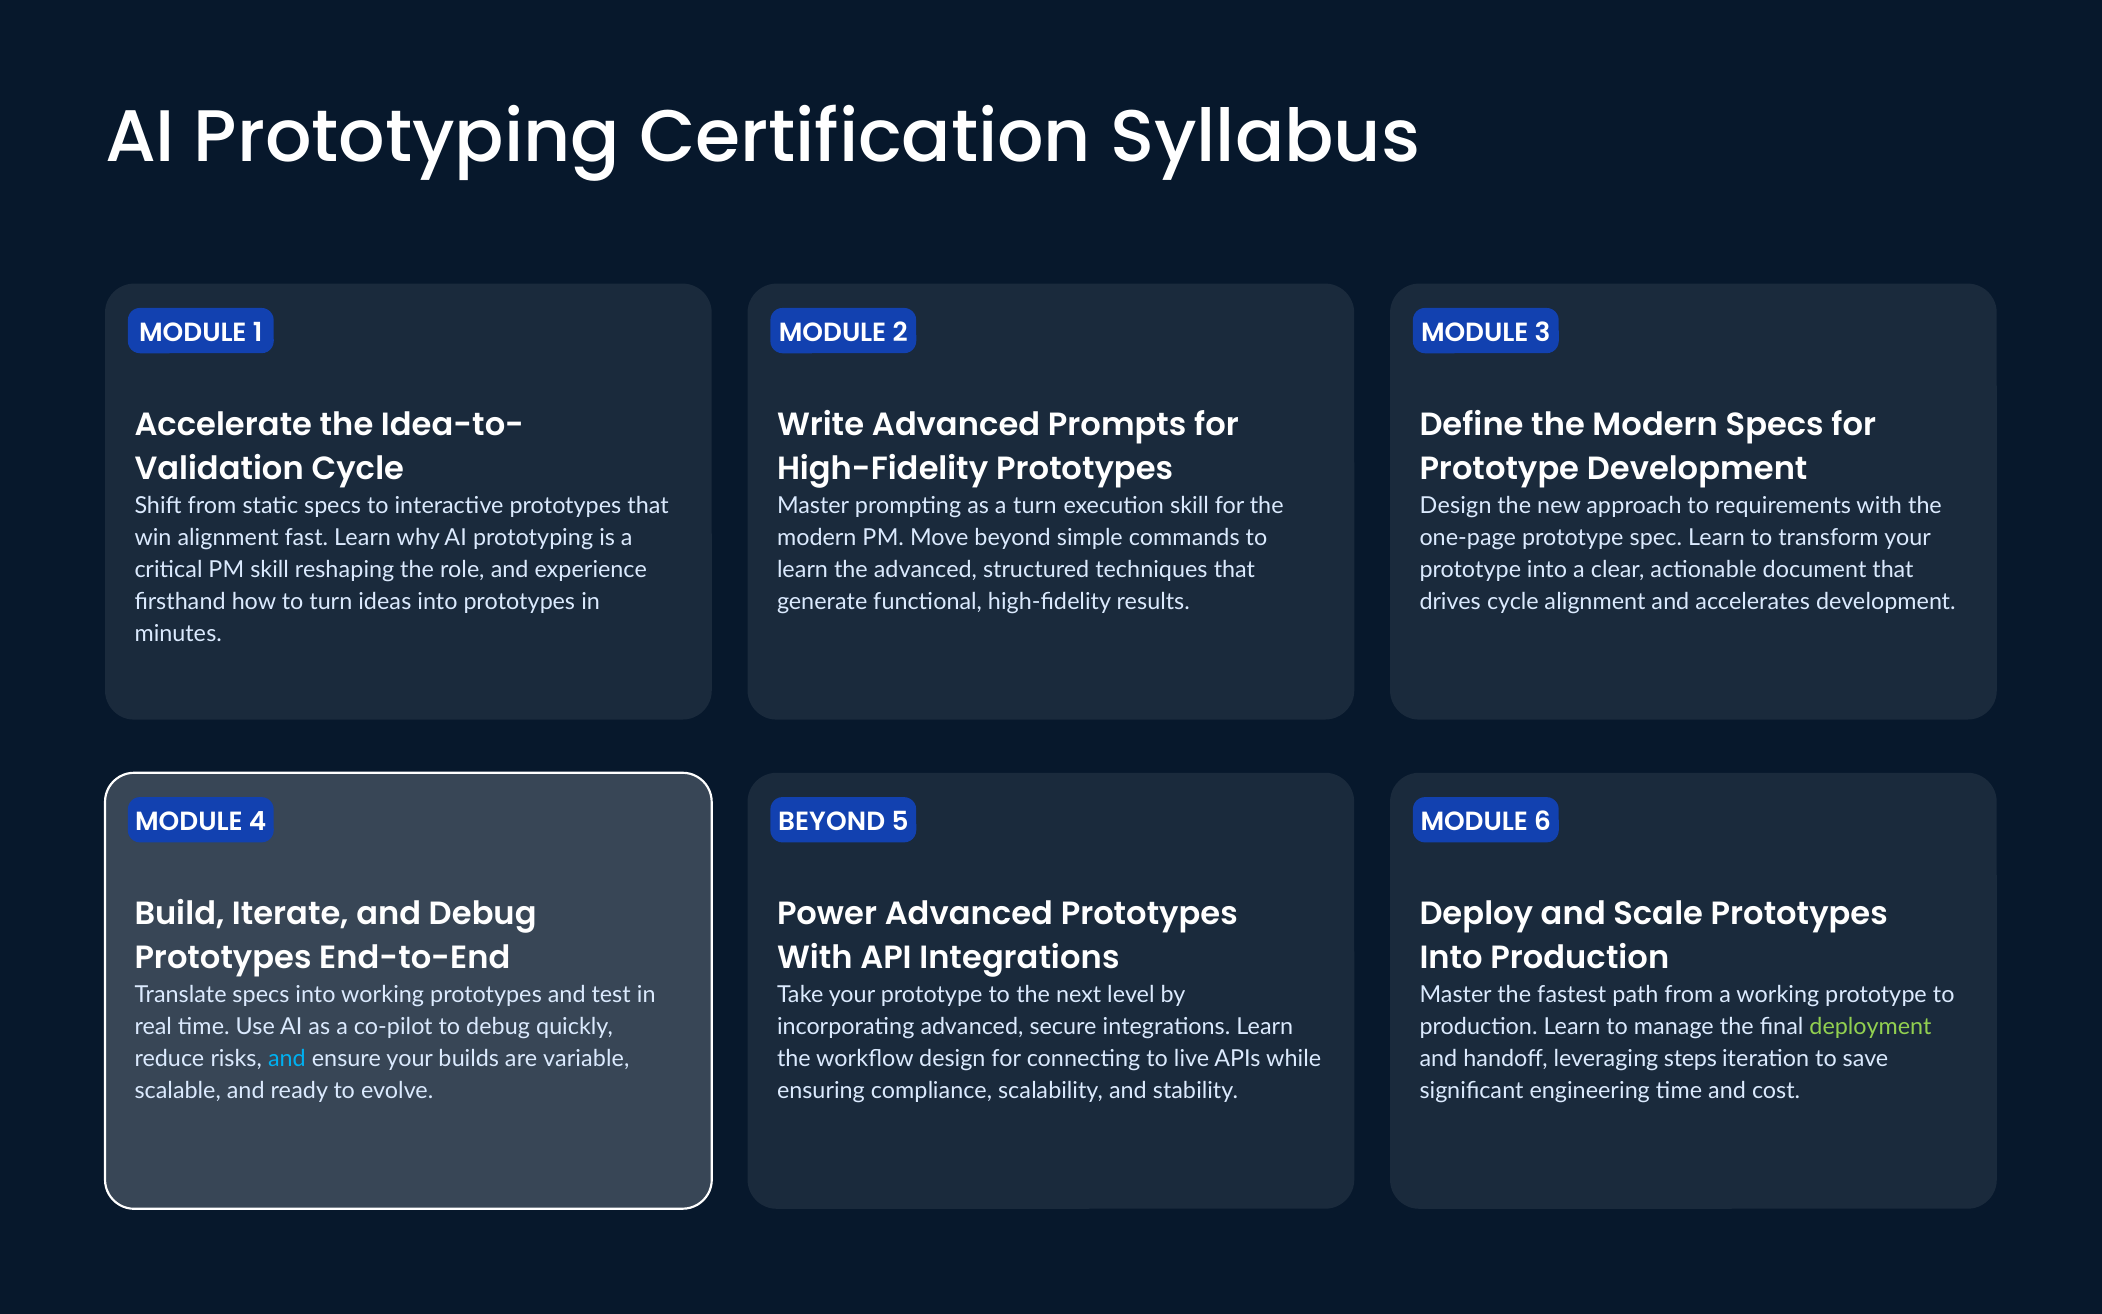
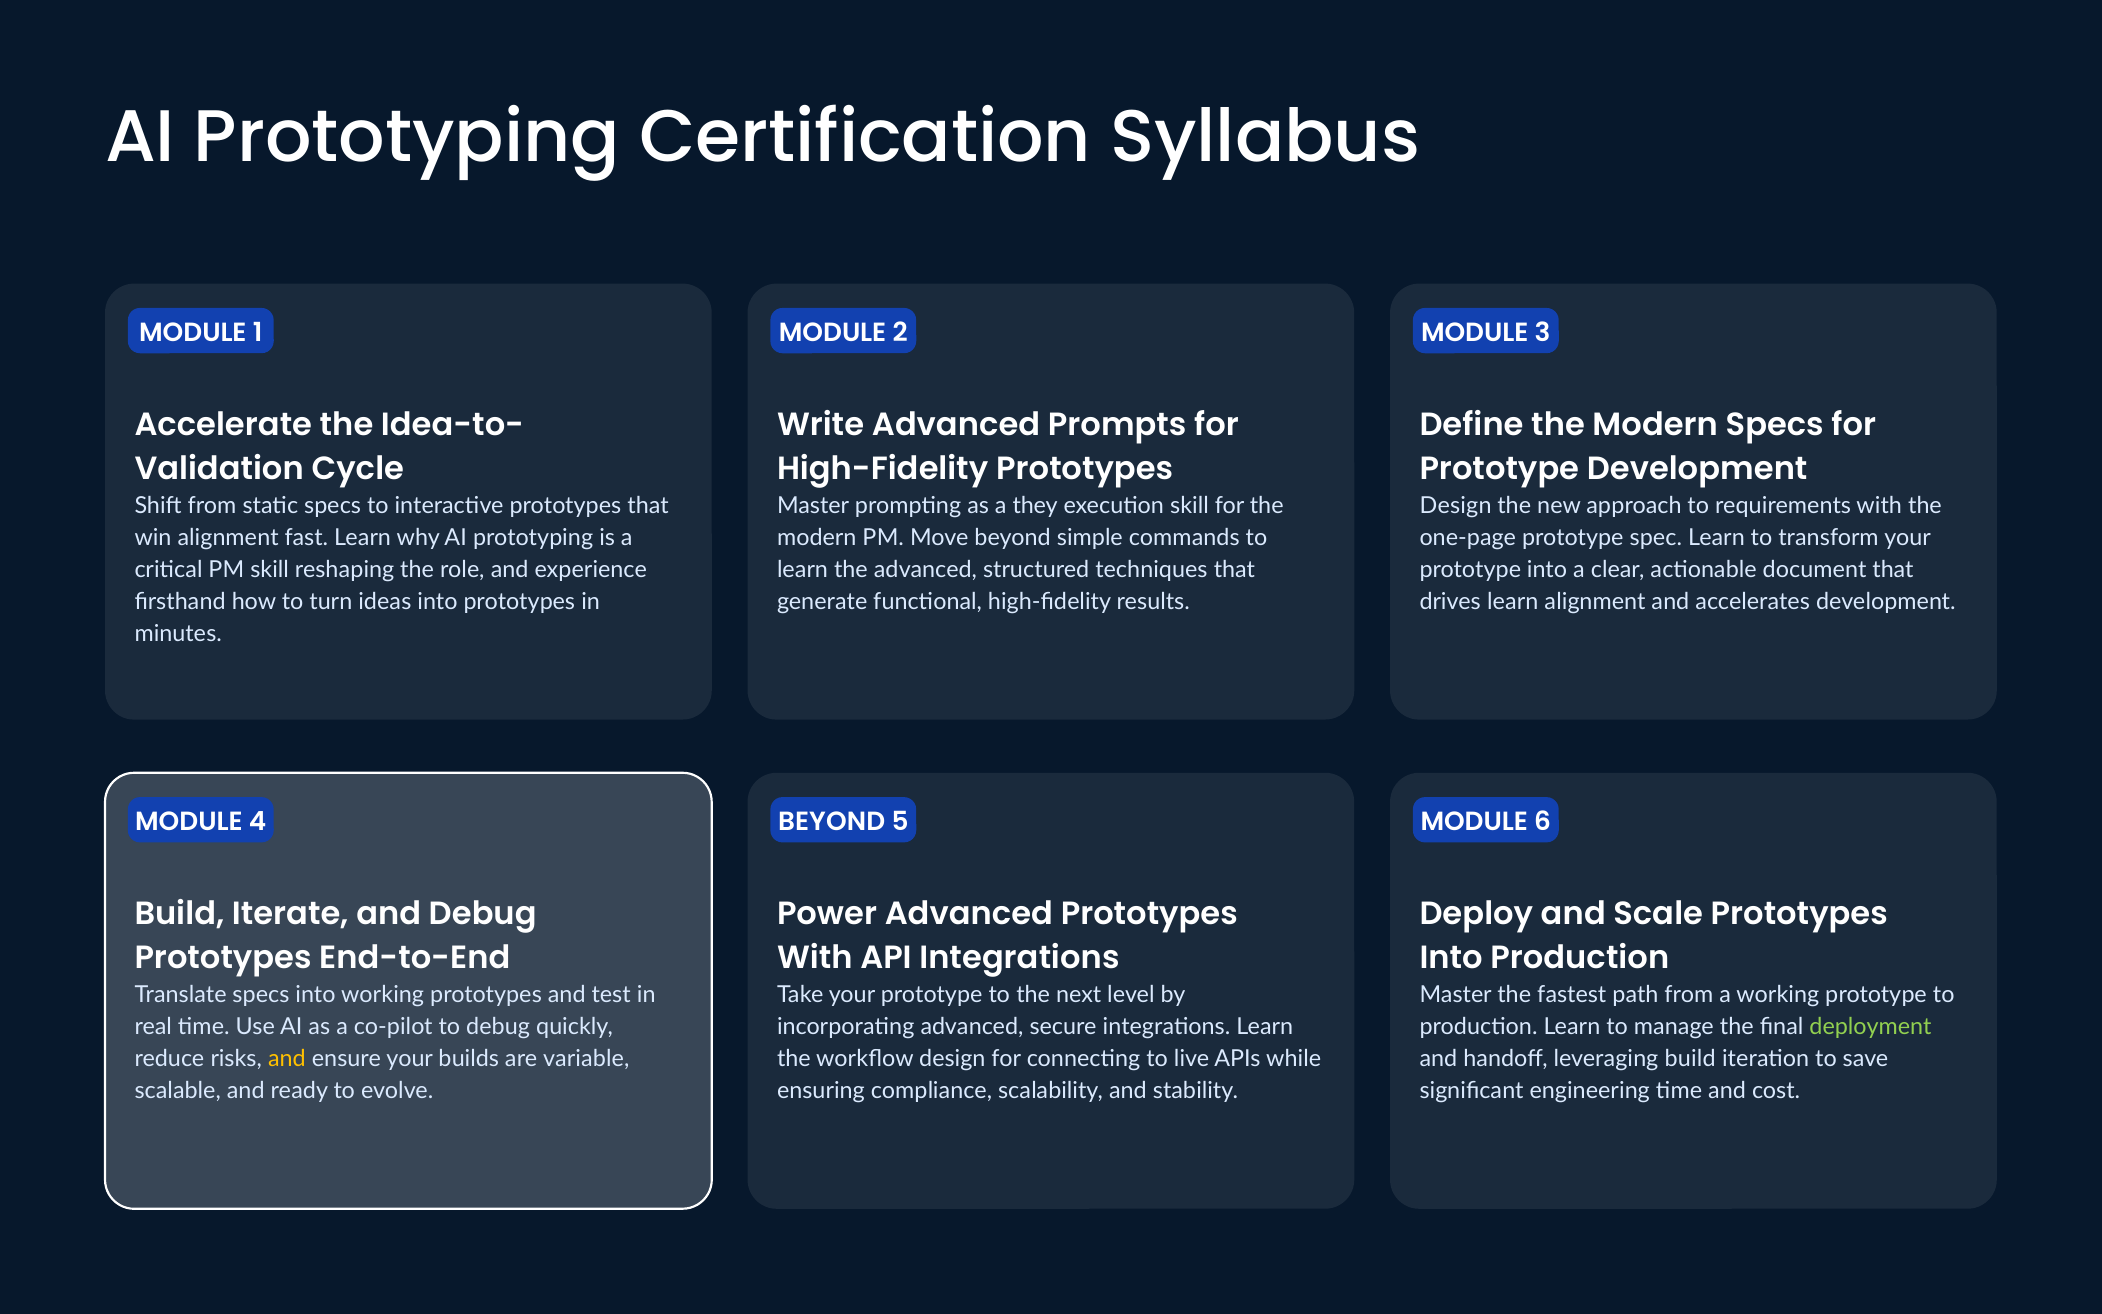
a turn: turn -> they
drives cycle: cycle -> learn
and at (287, 1059) colour: light blue -> yellow
leveraging steps: steps -> build
